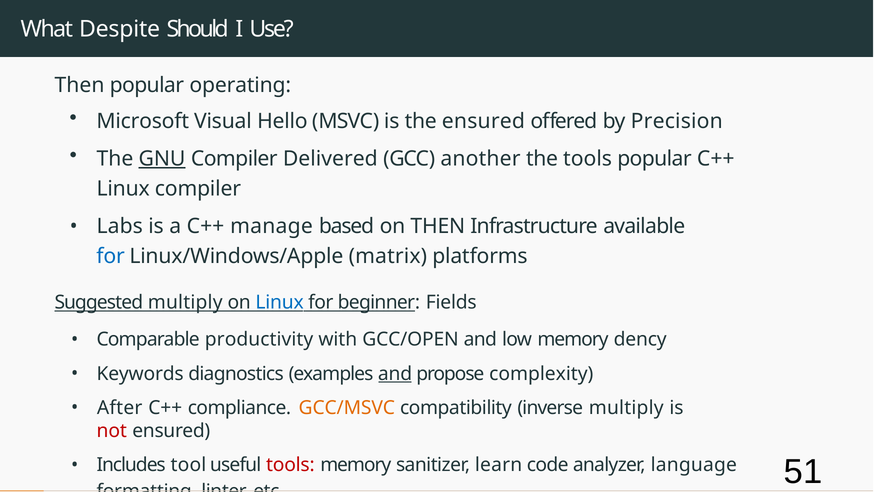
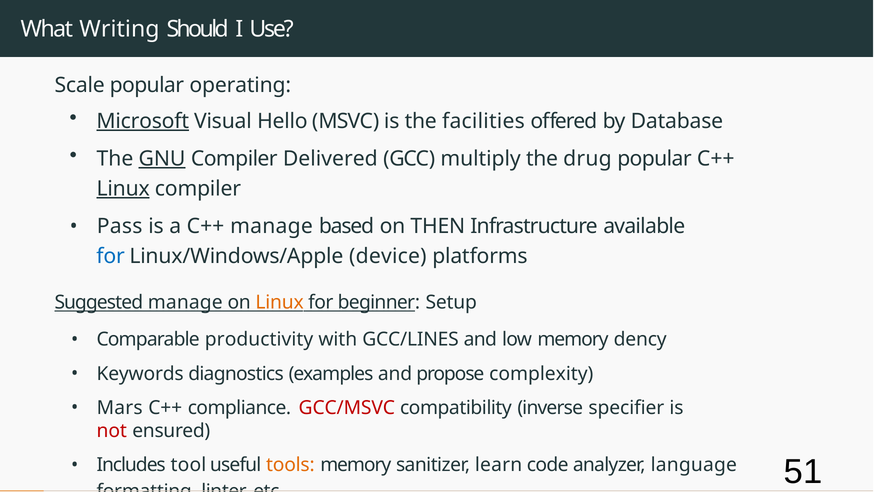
Despite: Despite -> Writing
Then at (80, 85): Then -> Scale
Microsoft underline: none -> present
the ensured: ensured -> facilities
Precision: Precision -> Database
another: another -> multiply
the tools: tools -> drug
Linux at (123, 189) underline: none -> present
Labs: Labs -> Pass
matrix: matrix -> device
Suggested multiply: multiply -> manage
Linux at (280, 302) colour: blue -> orange
Fields: Fields -> Setup
GCC/OPEN: GCC/OPEN -> GCC/LINES
and at (395, 374) underline: present -> none
After: After -> Mars
GCC/MSVC colour: orange -> red
inverse multiply: multiply -> specifier
tools at (290, 465) colour: red -> orange
